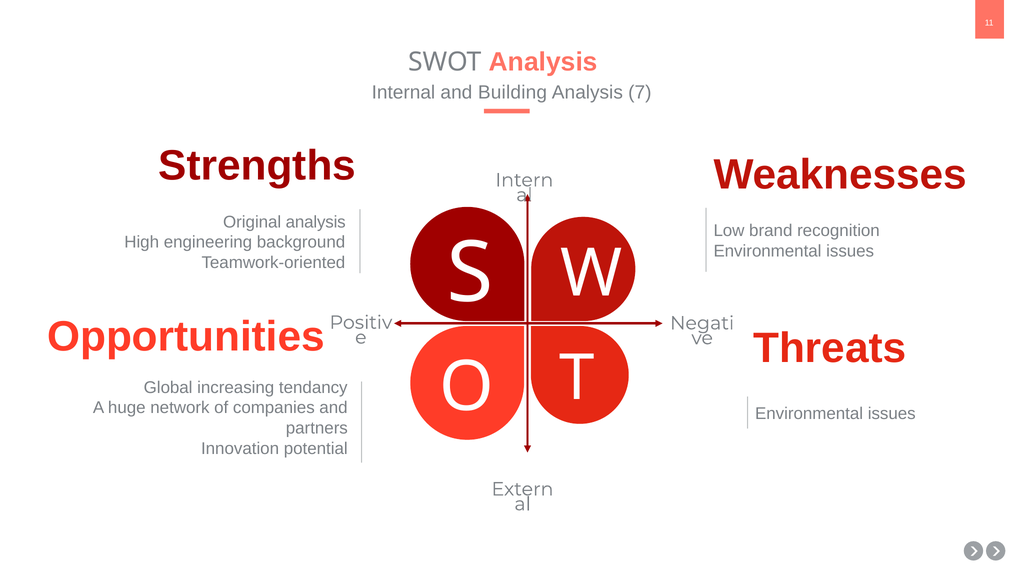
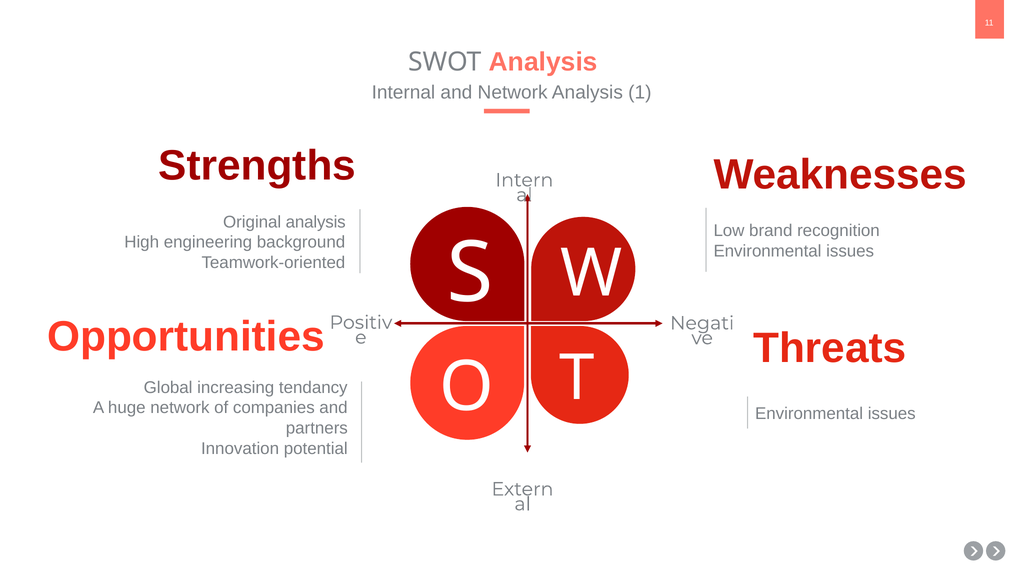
and Building: Building -> Network
7: 7 -> 1
